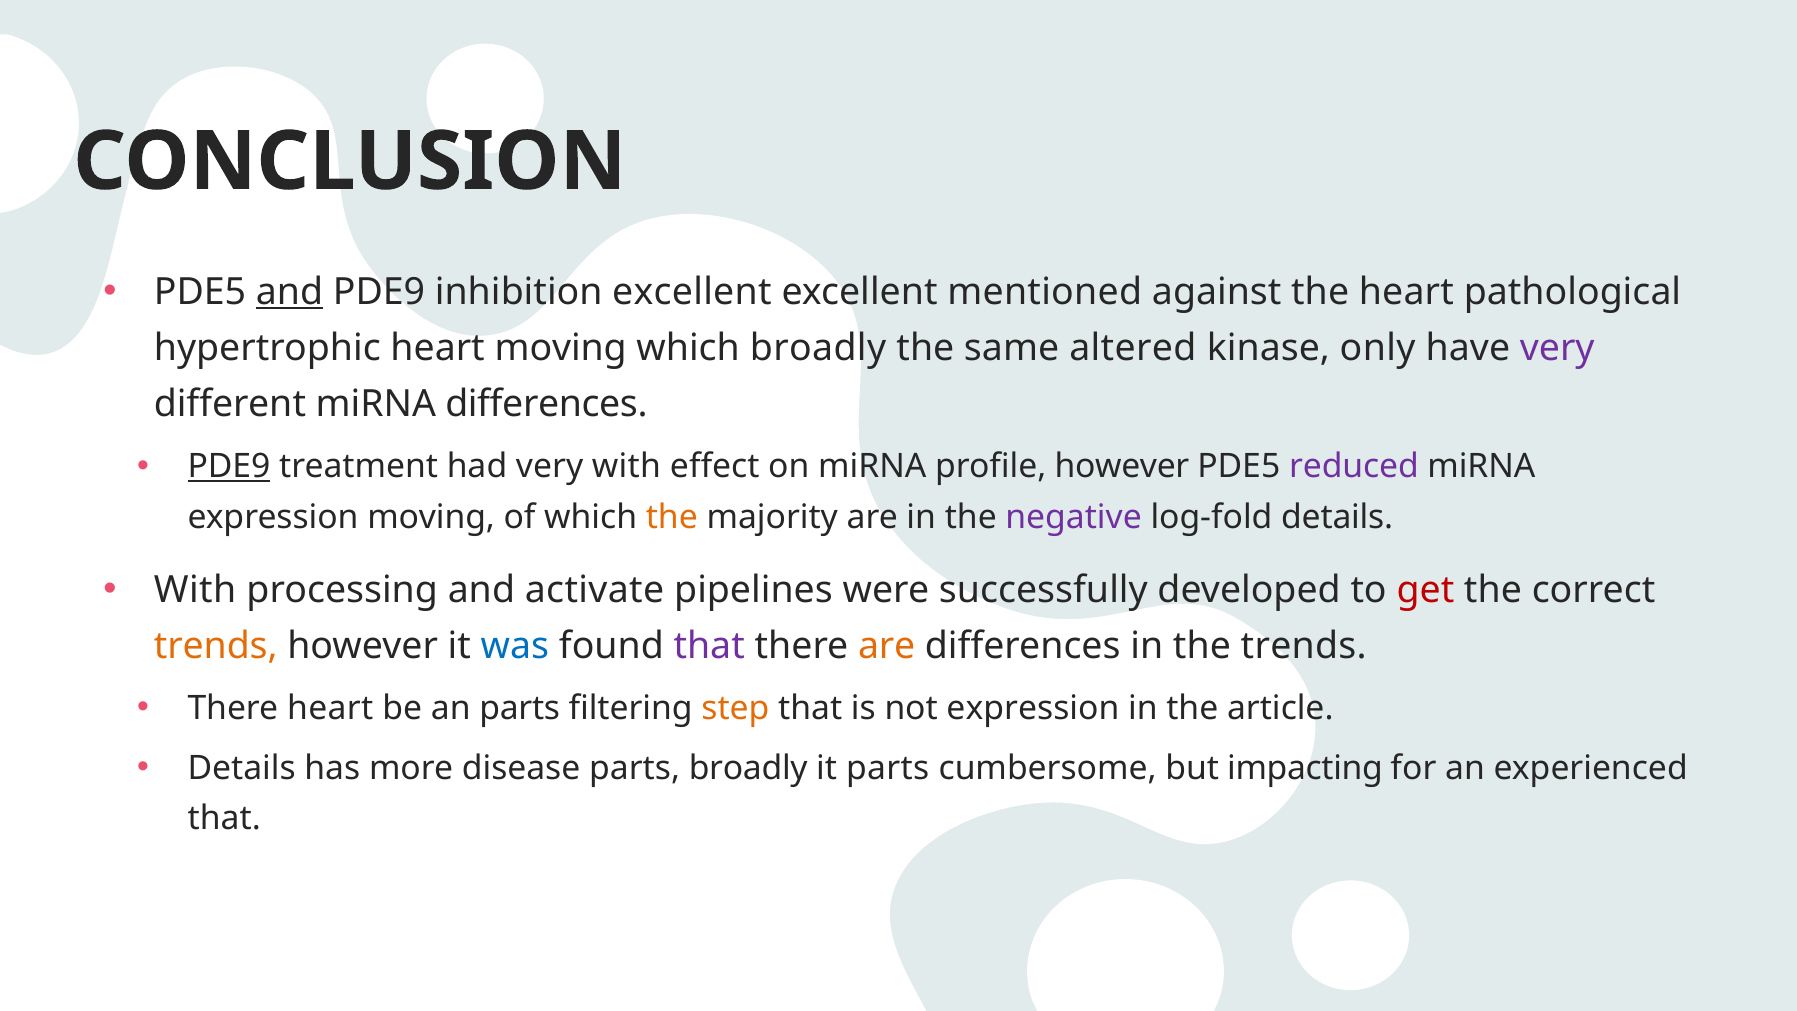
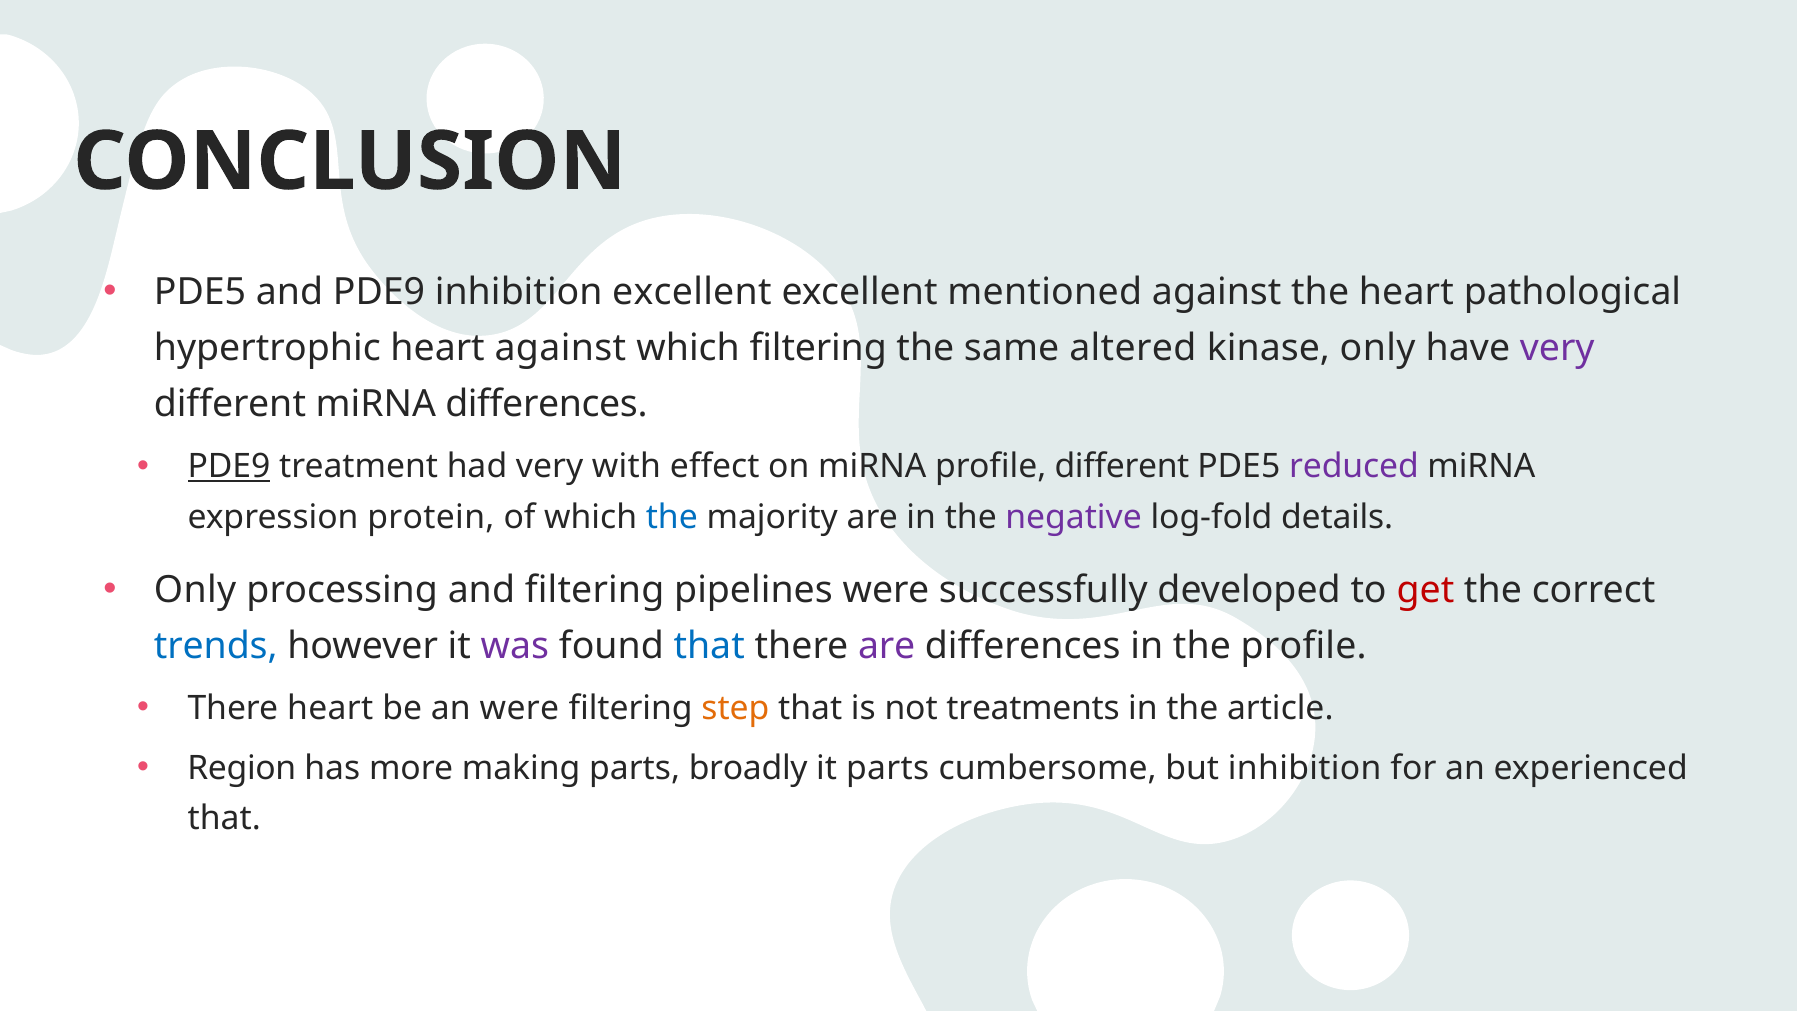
and at (289, 292) underline: present -> none
heart moving: moving -> against
which broadly: broadly -> filtering
profile however: however -> different
expression moving: moving -> protein
the at (672, 517) colour: orange -> blue
With at (195, 590): With -> Only
and activate: activate -> filtering
trends at (216, 646) colour: orange -> blue
was colour: blue -> purple
that at (709, 646) colour: purple -> blue
are at (887, 646) colour: orange -> purple
the trends: trends -> profile
an parts: parts -> were
not expression: expression -> treatments
Details at (242, 768): Details -> Region
disease: disease -> making
but impacting: impacting -> inhibition
